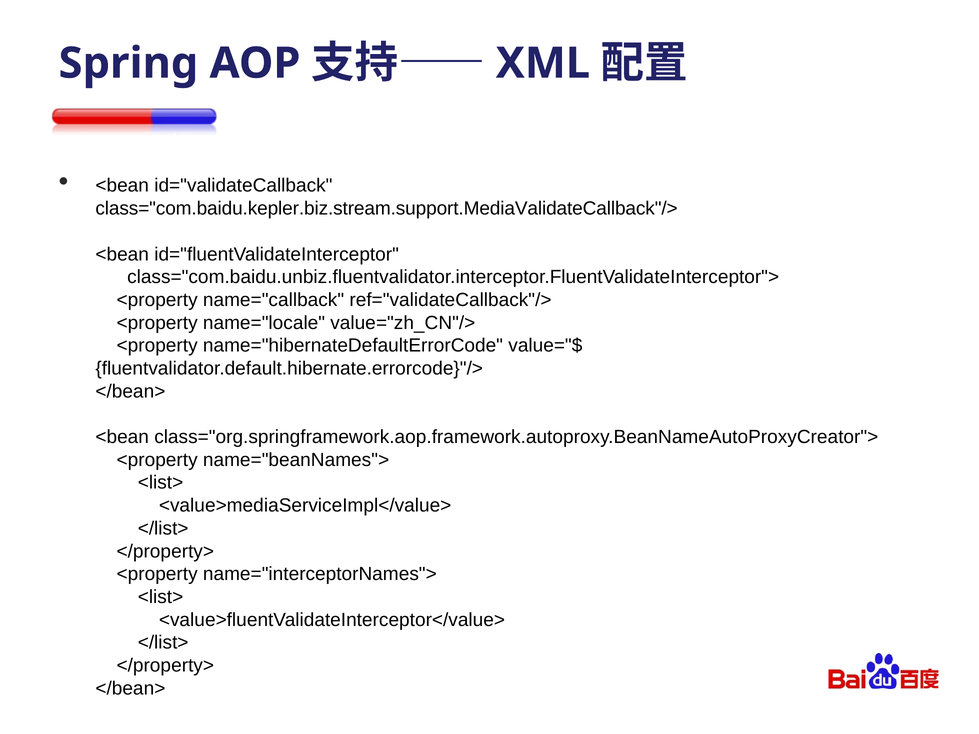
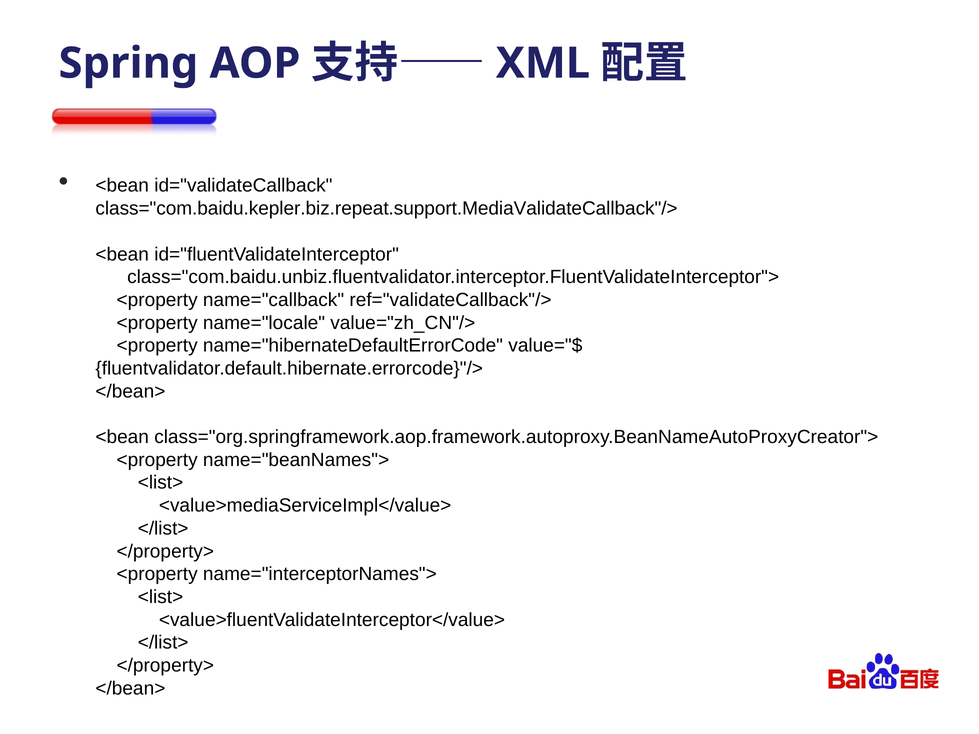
class="com.baidu.kepler.biz.stream.support.MediaValidateCallback"/>: class="com.baidu.kepler.biz.stream.support.MediaValidateCallback"/> -> class="com.baidu.kepler.biz.repeat.support.MediaValidateCallback"/>
